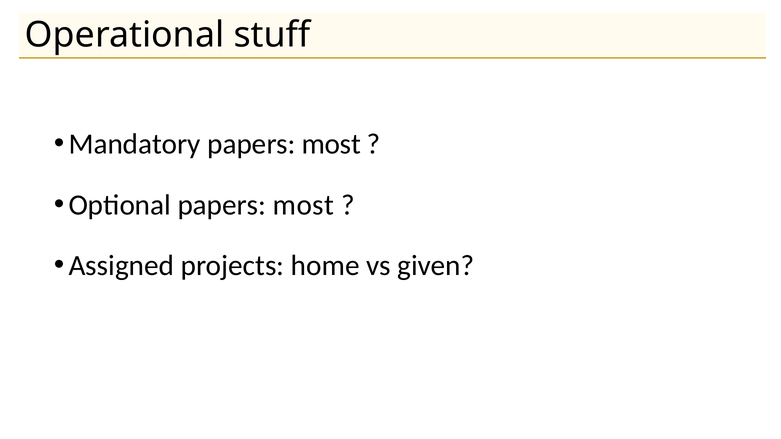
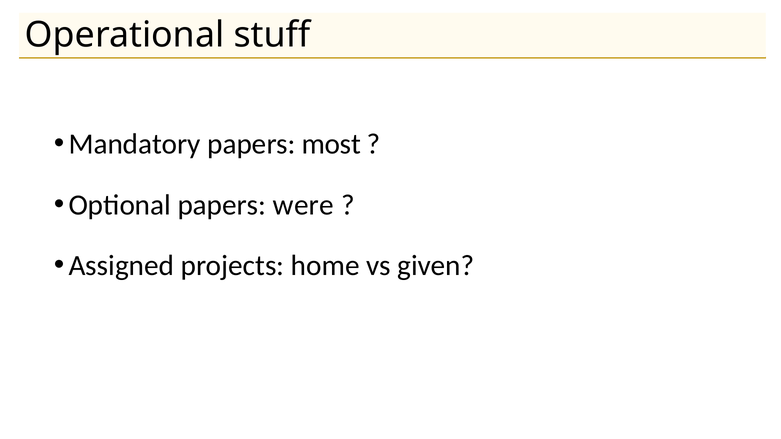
Optional papers most: most -> were
